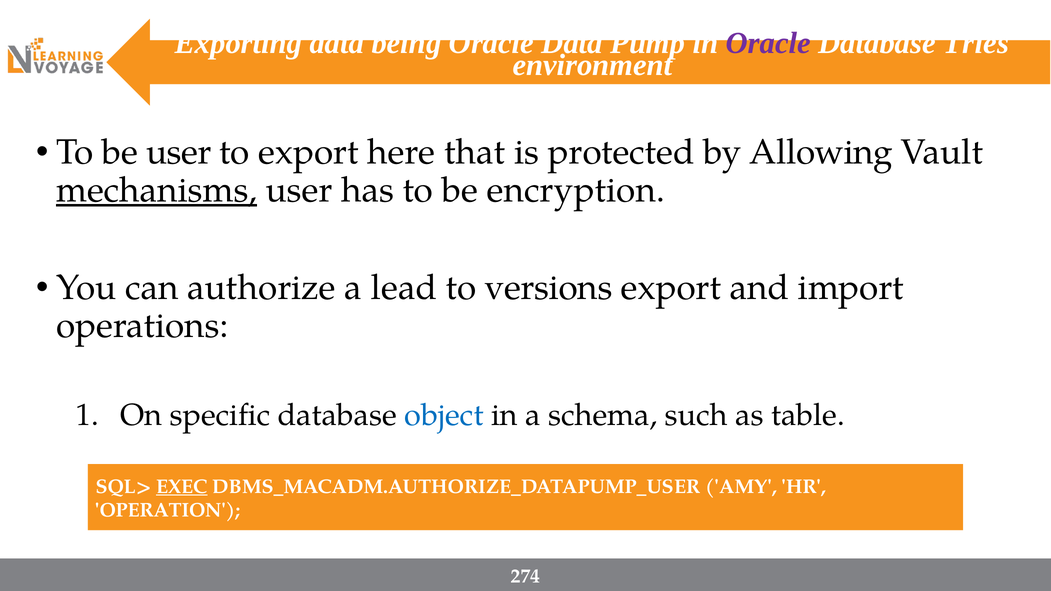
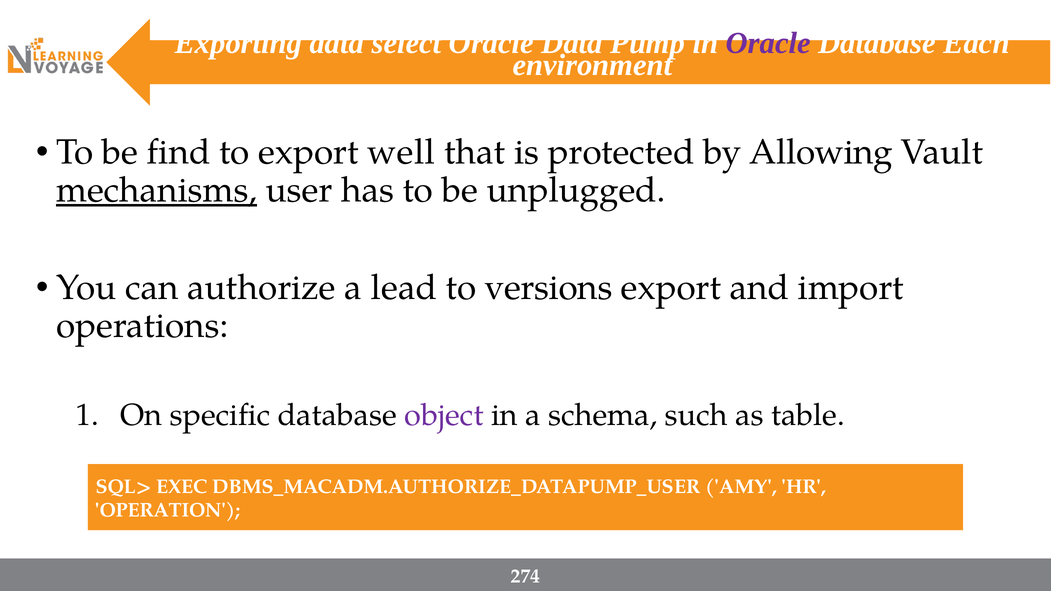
being: being -> select
Tries: Tries -> Each
be user: user -> find
here: here -> well
encryption: encryption -> unplugged
object colour: blue -> purple
EXEC underline: present -> none
